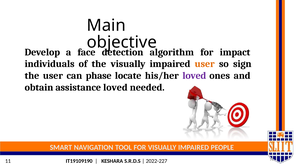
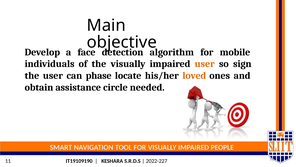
impact: impact -> mobile
loved at (194, 75) colour: purple -> orange
assistance loved: loved -> circle
